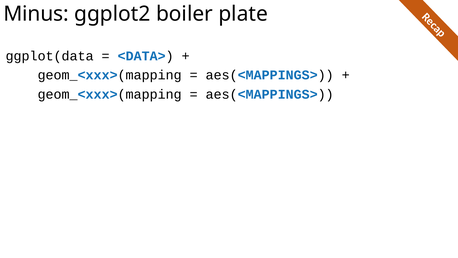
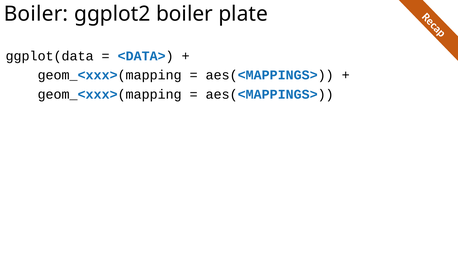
Minus at (36, 14): Minus -> Boiler
